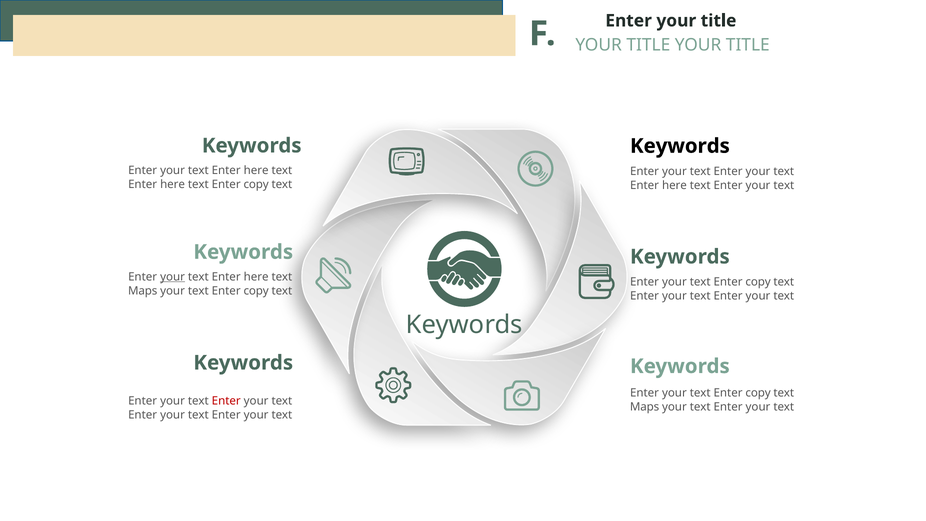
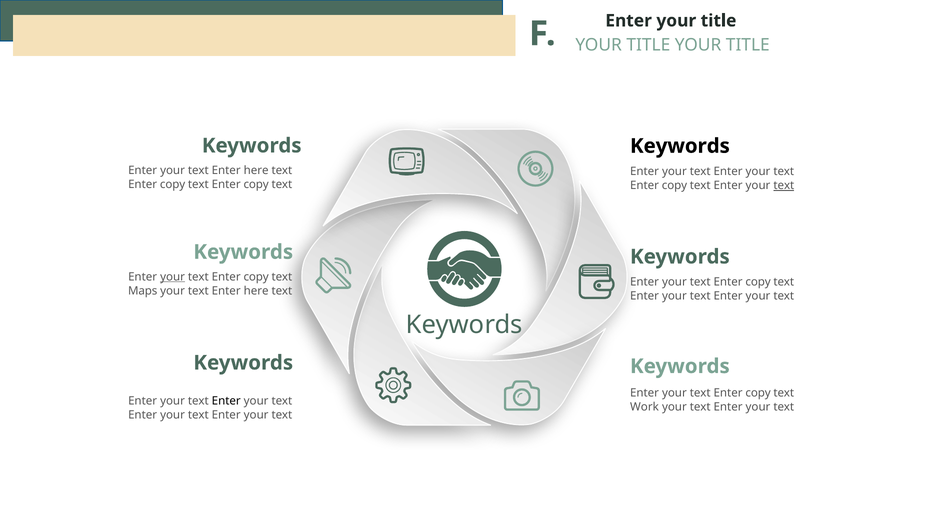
here at (173, 184): here -> copy
here at (674, 185): here -> copy
text at (784, 185) underline: none -> present
here at (256, 277): here -> copy
copy at (256, 291): copy -> here
Enter at (226, 401) colour: red -> black
Maps at (645, 407): Maps -> Work
